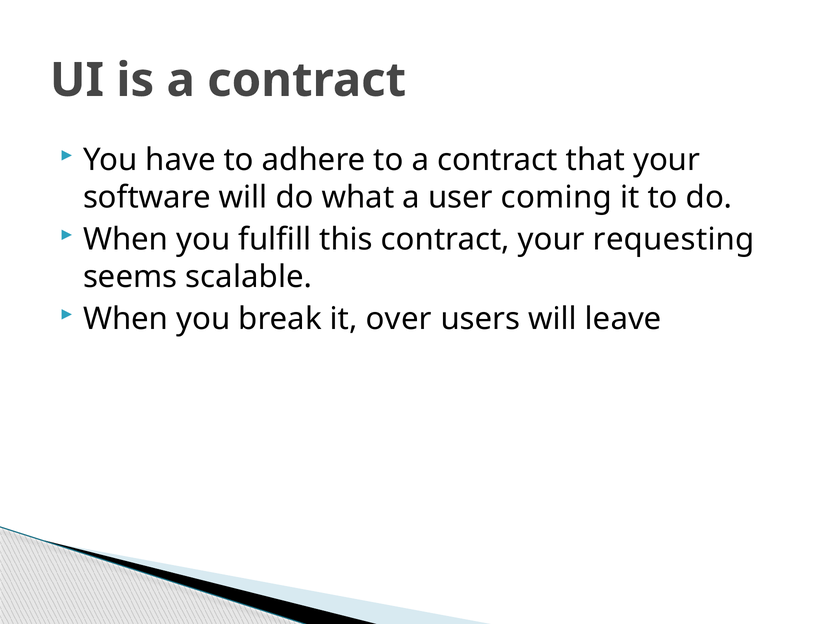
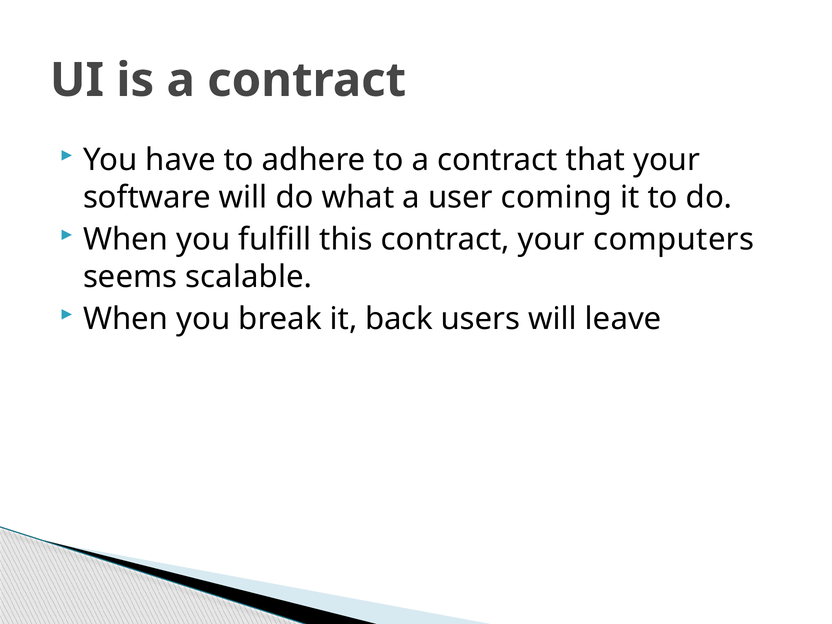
requesting: requesting -> computers
over: over -> back
